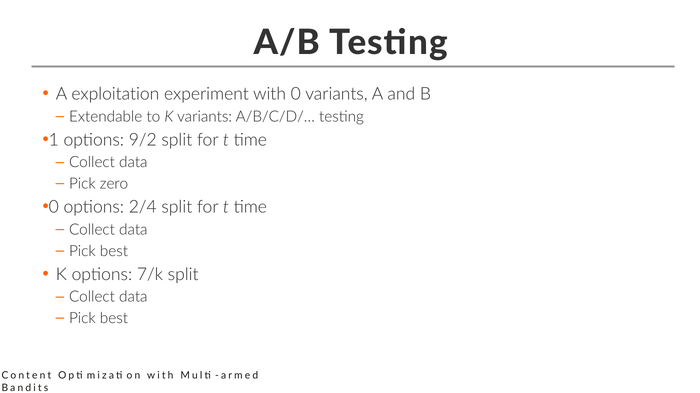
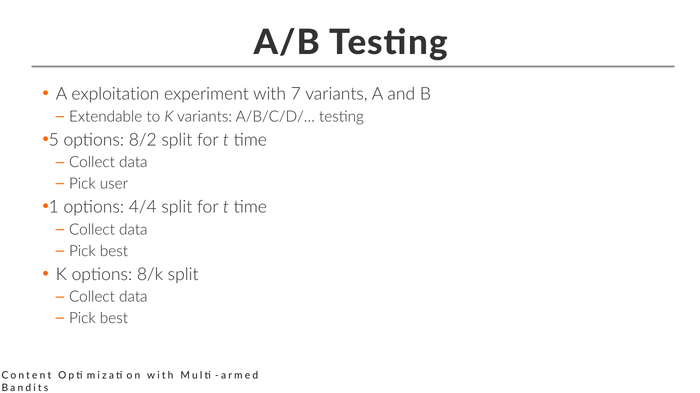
with 0: 0 -> 7
1: 1 -> 5
9/2: 9/2 -> 8/2
zero: zero -> user
0 at (54, 207): 0 -> 1
2/4: 2/4 -> 4/4
7/k: 7/k -> 8/k
